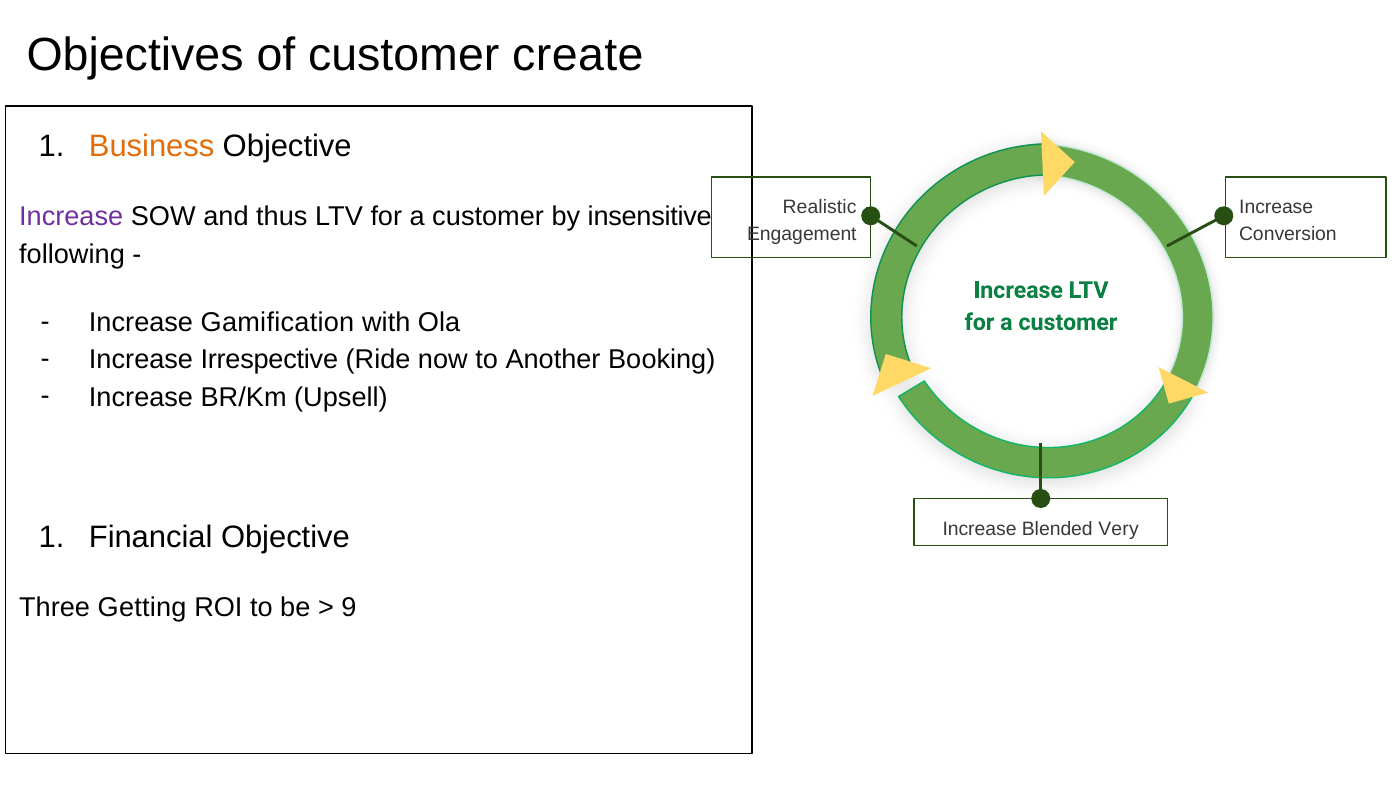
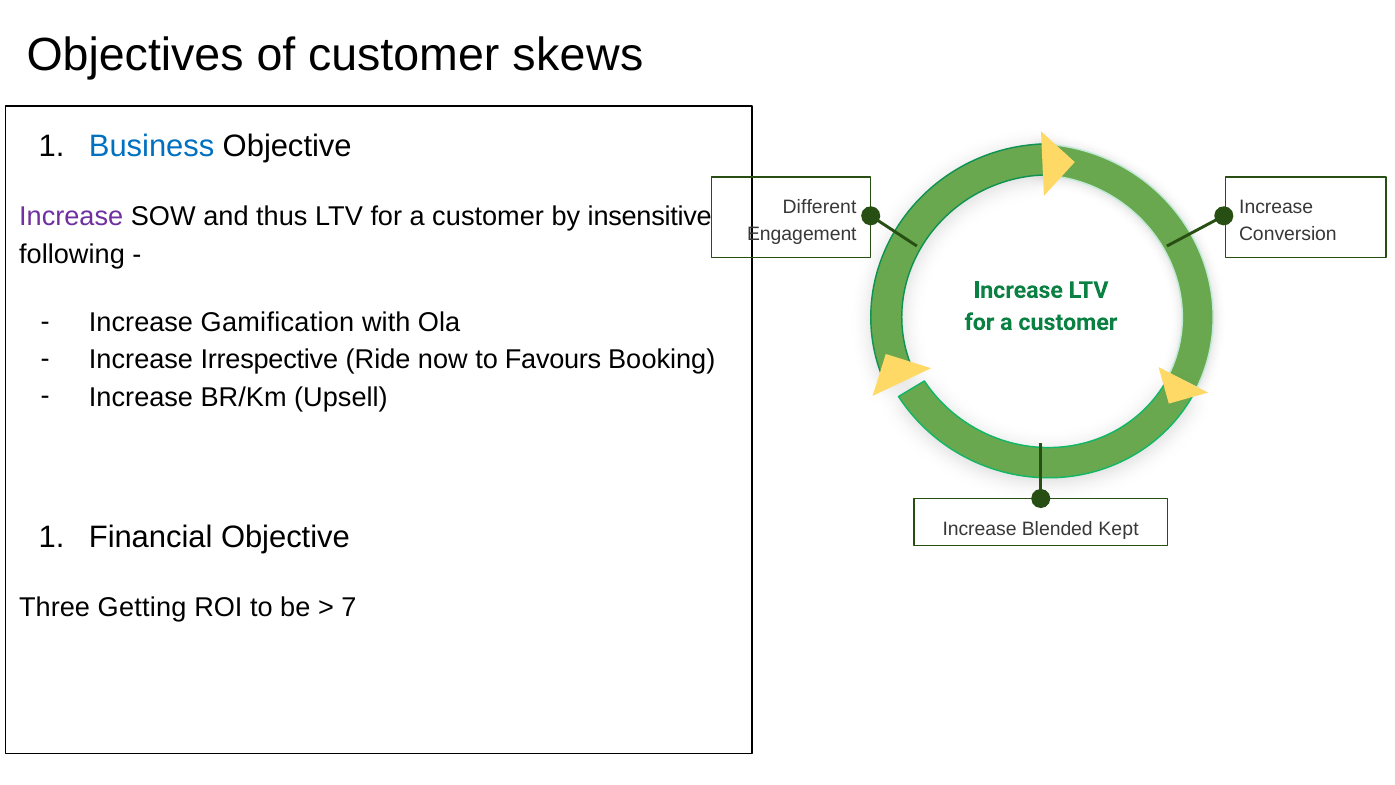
create: create -> skews
Business colour: orange -> blue
Realistic: Realistic -> Different
Another: Another -> Favours
Very: Very -> Kept
9: 9 -> 7
